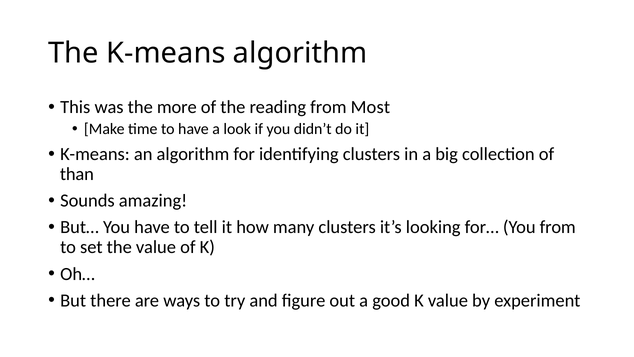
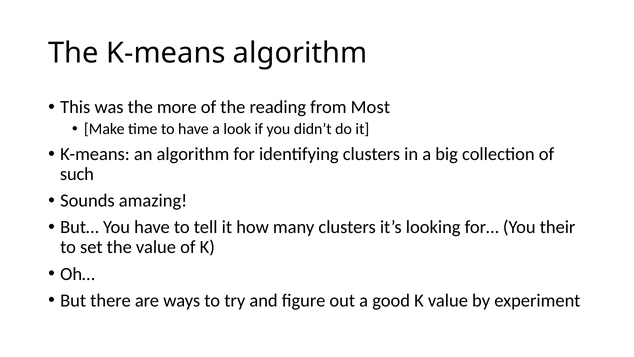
than: than -> such
You from: from -> their
